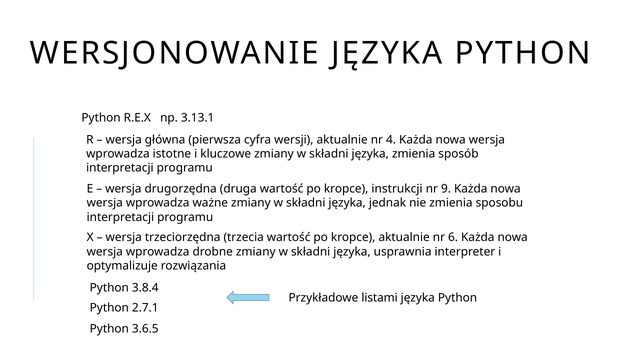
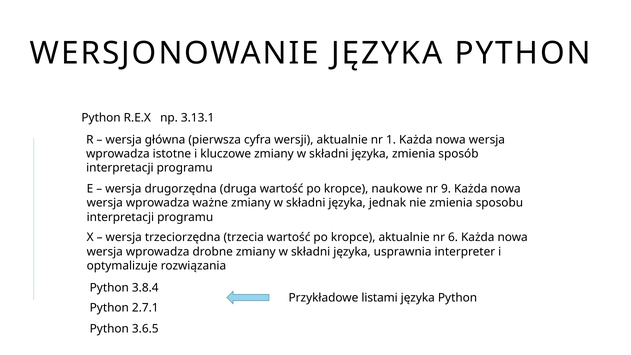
4: 4 -> 1
instrukcji: instrukcji -> naukowe
